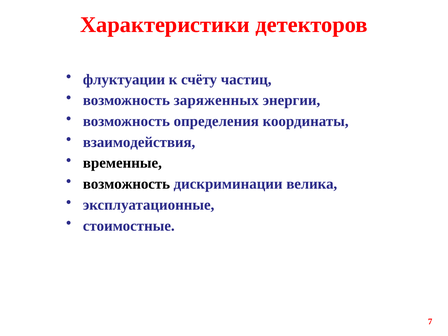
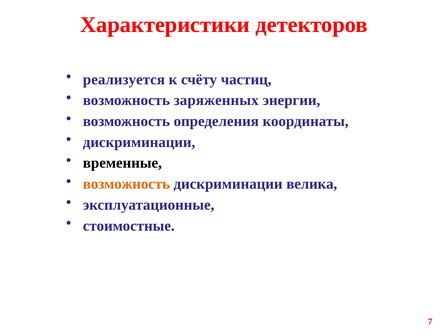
флуктуации: флуктуации -> реализуется
взаимодействия at (139, 142): взаимодействия -> дискриминации
возможность at (126, 184) colour: black -> orange
